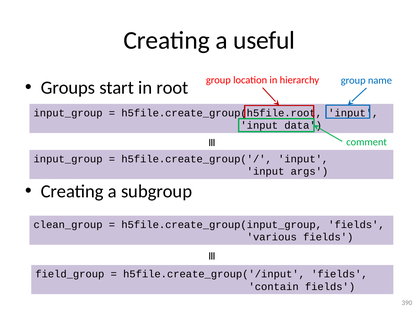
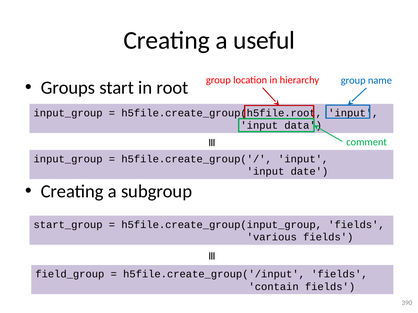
args: args -> date
clean_group: clean_group -> start_group
